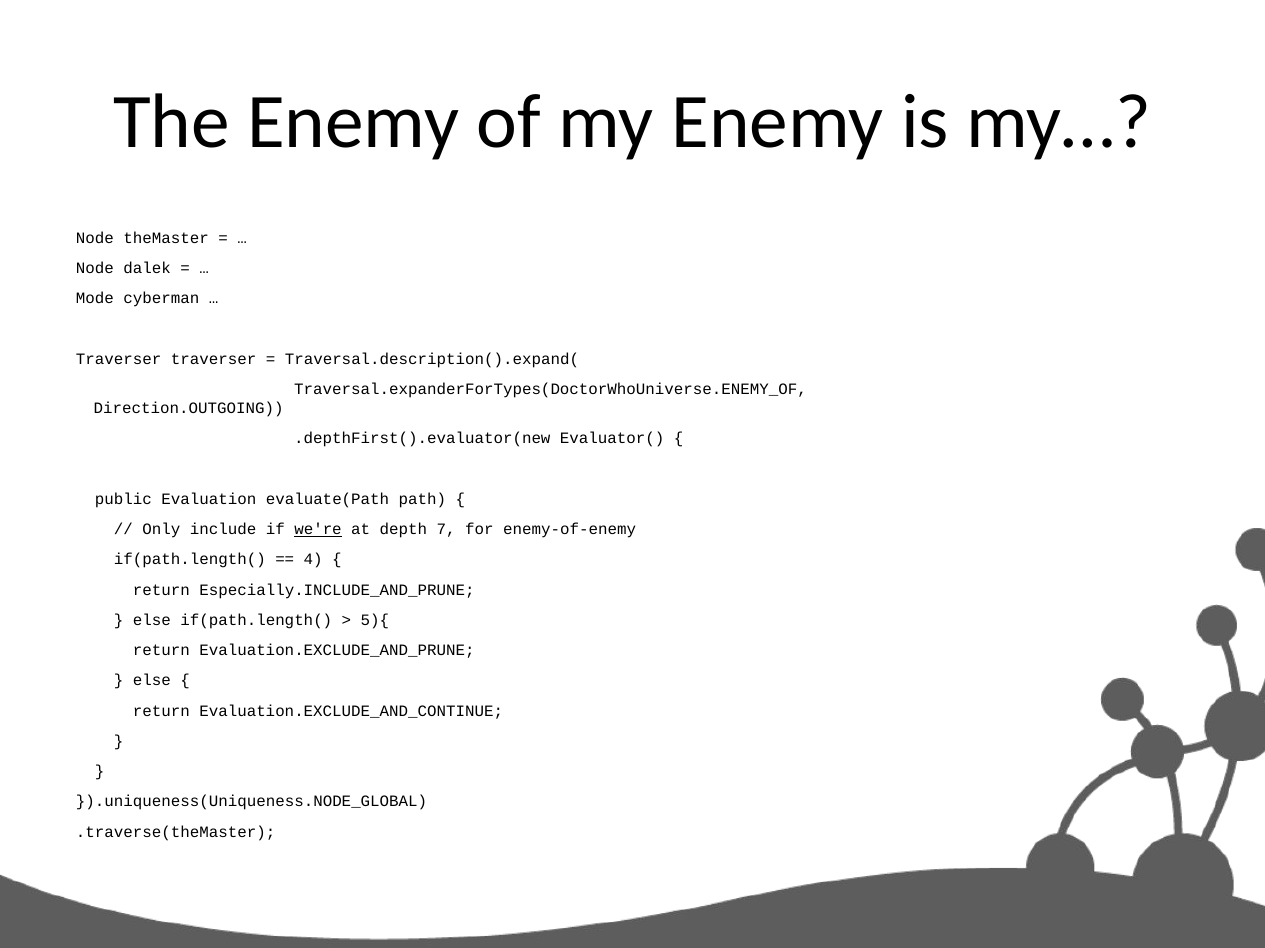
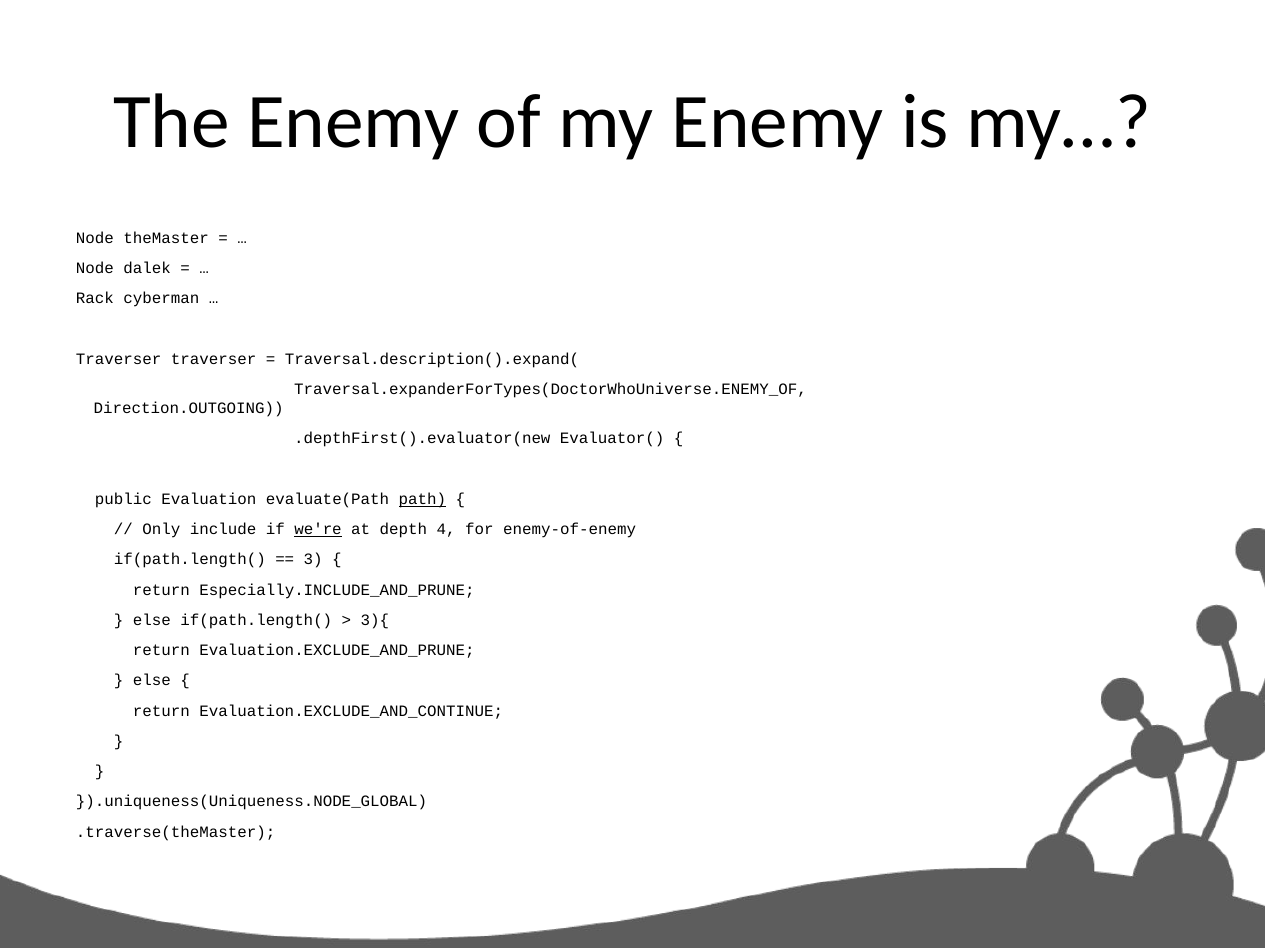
Mode: Mode -> Rack
path underline: none -> present
7: 7 -> 4
4: 4 -> 3
5){: 5){ -> 3){
